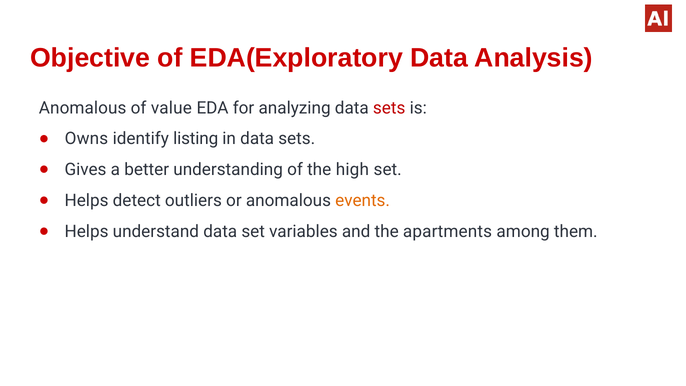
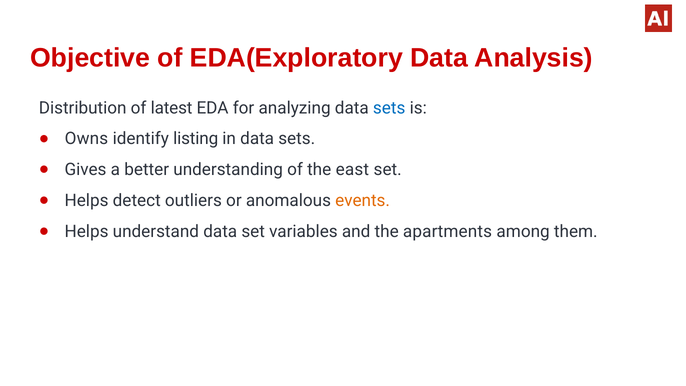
Anomalous at (83, 108): Anomalous -> Distribution
value: value -> latest
sets at (389, 108) colour: red -> blue
high: high -> east
